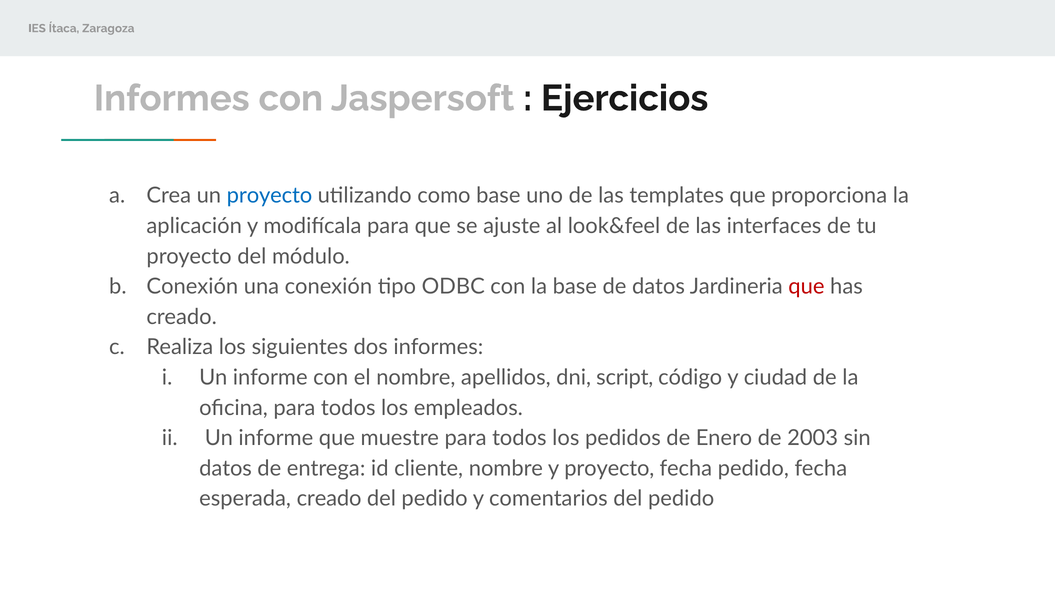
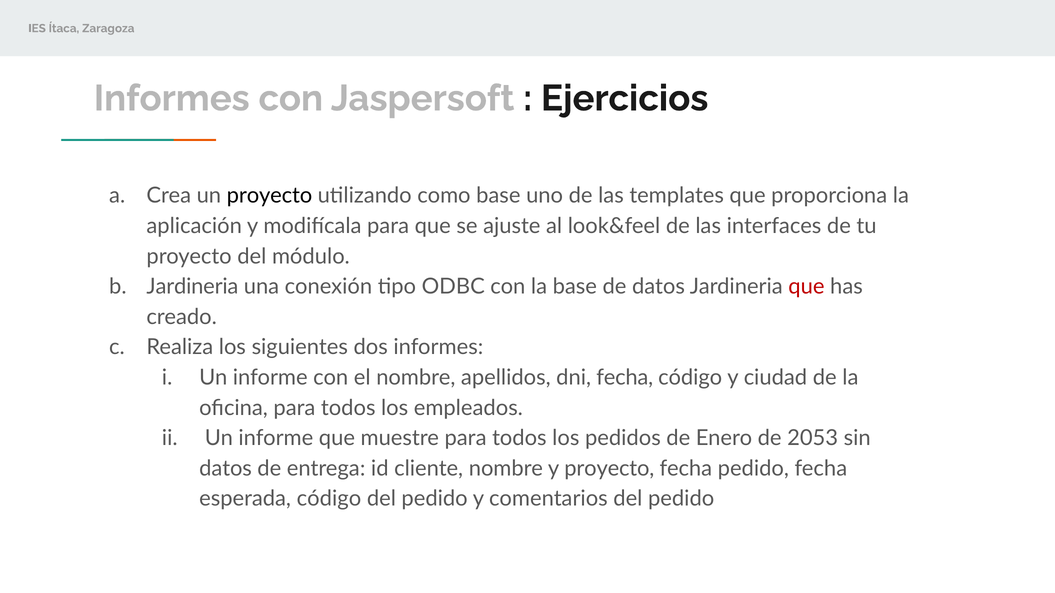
proyecto at (269, 196) colour: blue -> black
Conexión at (192, 287): Conexión -> Jardineria
dni script: script -> fecha
2003: 2003 -> 2053
esperada creado: creado -> código
